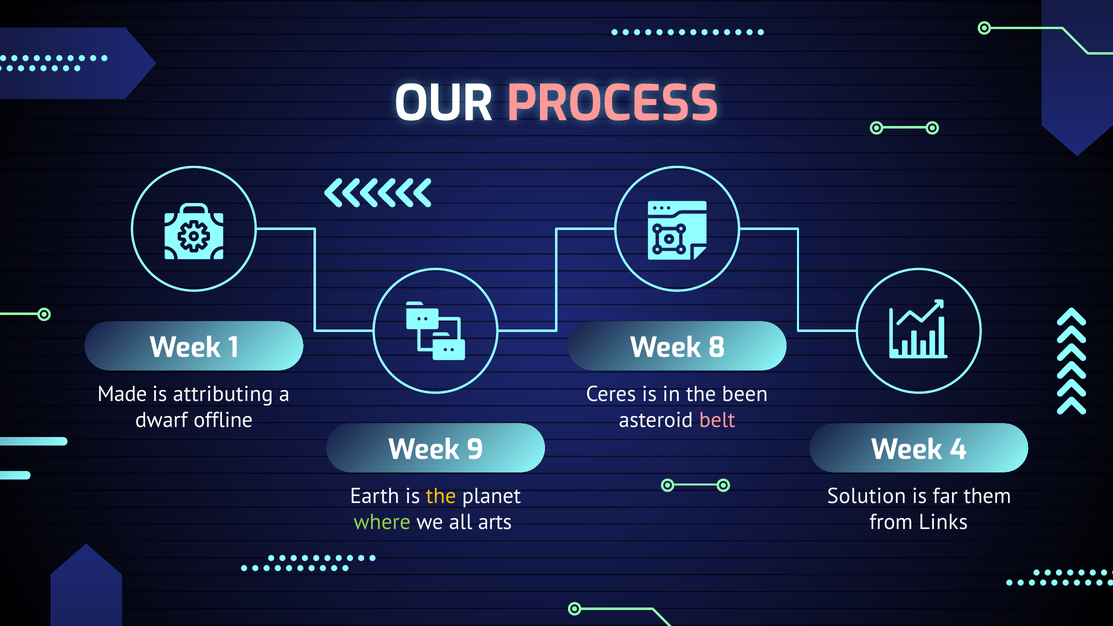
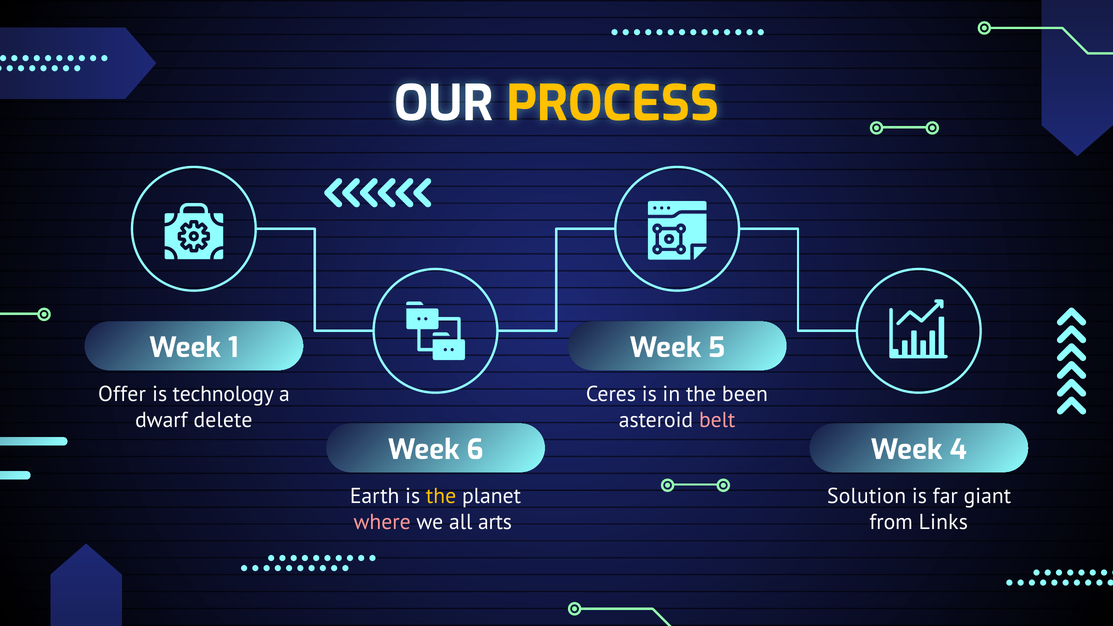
PROCESS colour: pink -> yellow
8: 8 -> 5
Made: Made -> Offer
attributing: attributing -> technology
offline: offline -> delete
9: 9 -> 6
them: them -> giant
where colour: light green -> pink
